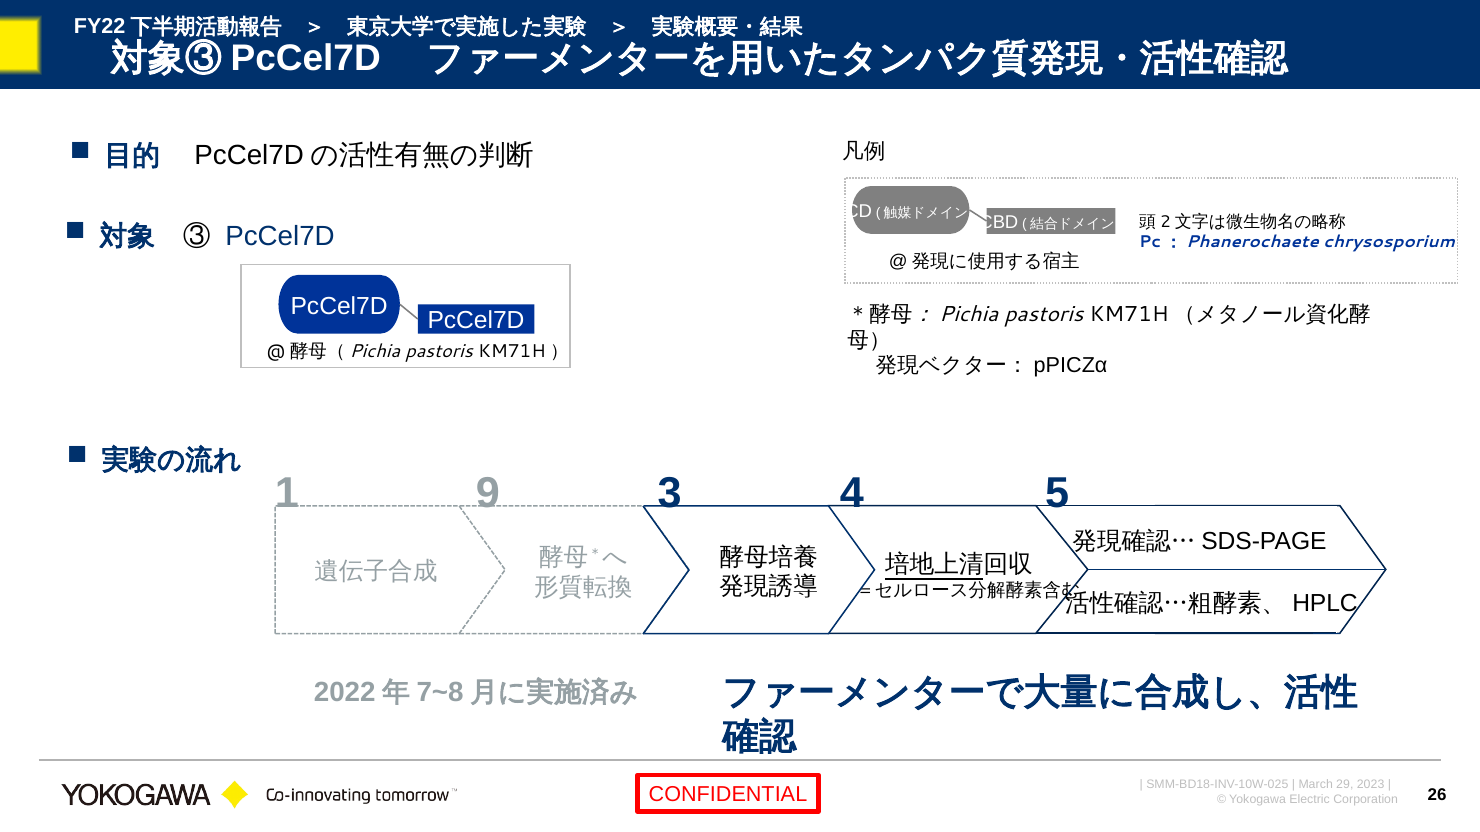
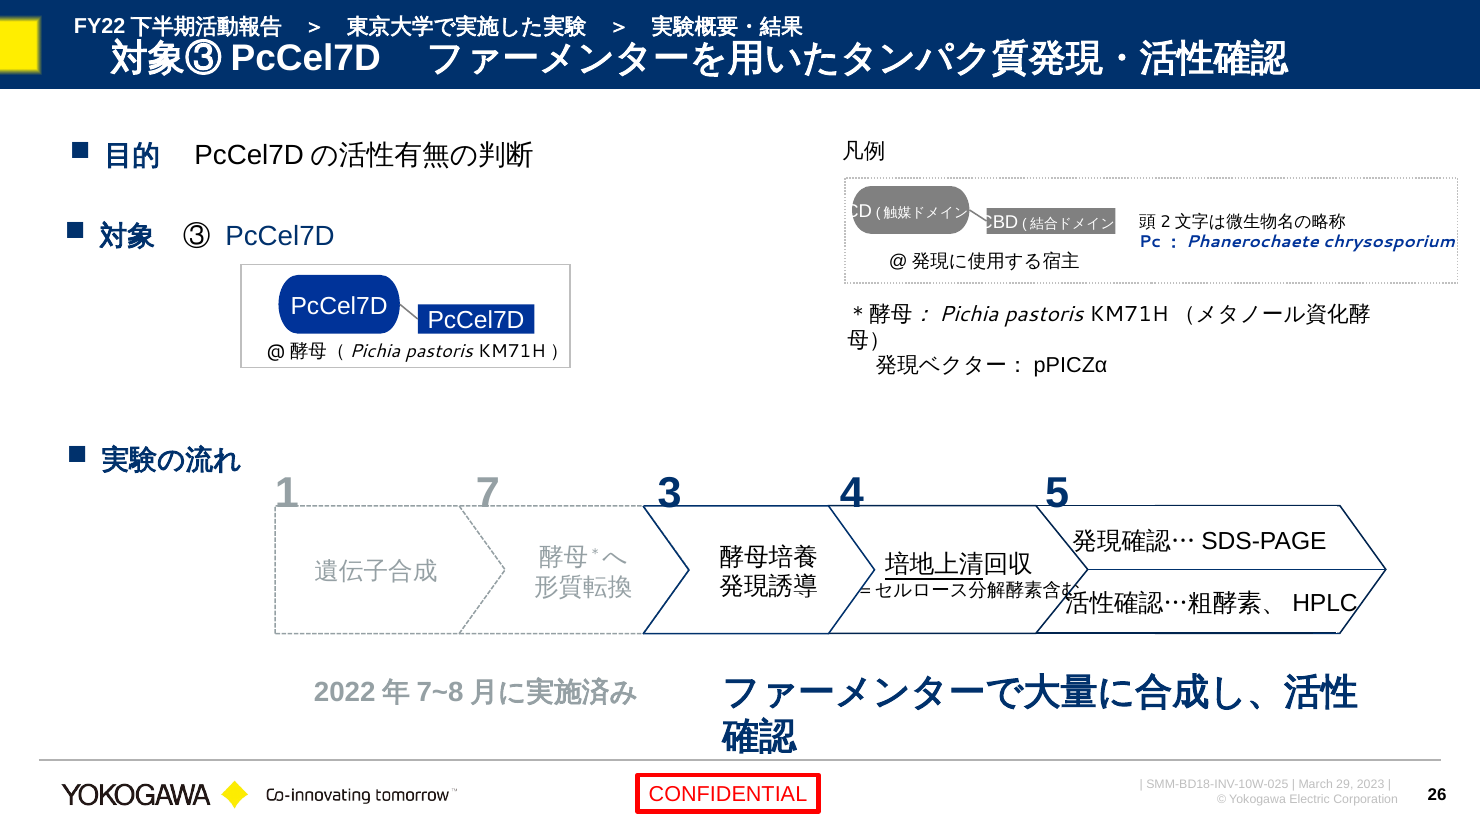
9: 9 -> 7
